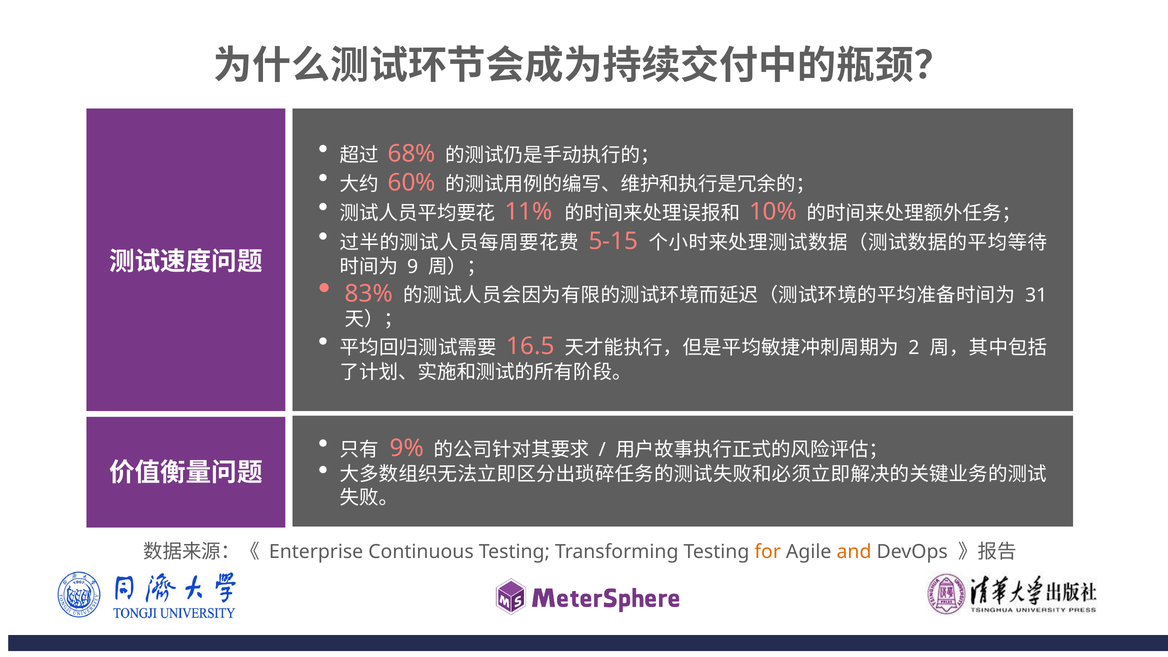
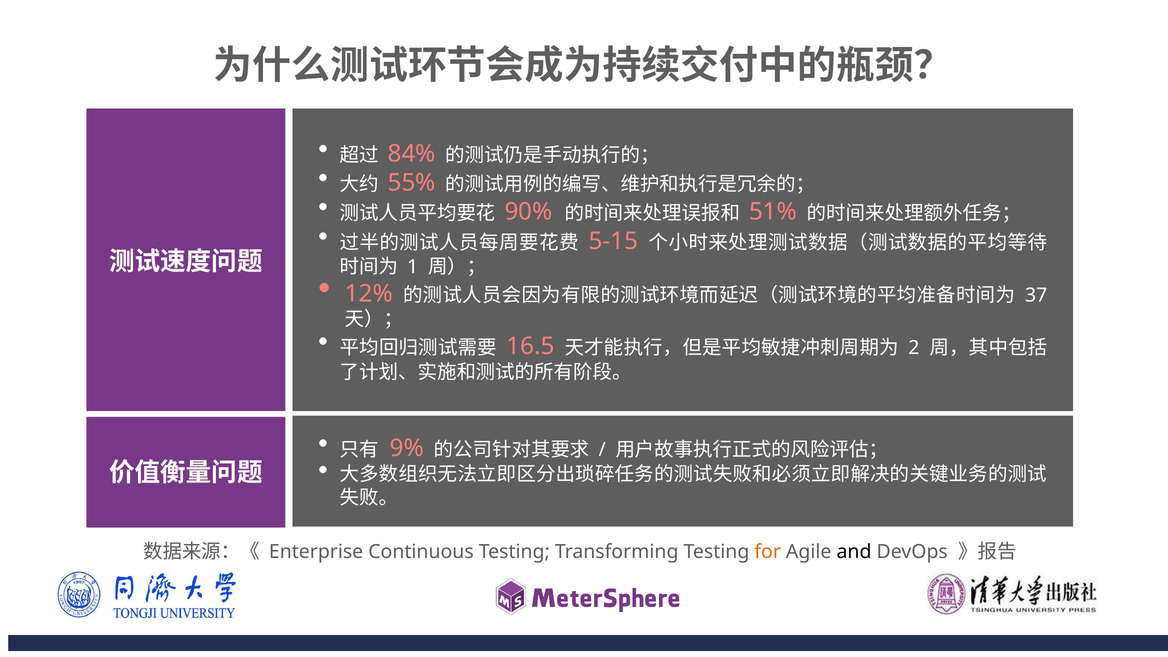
68%: 68% -> 84%
60%: 60% -> 55%
11%: 11% -> 90%
10%: 10% -> 51%
9: 9 -> 1
83%: 83% -> 12%
31: 31 -> 37
and colour: orange -> black
